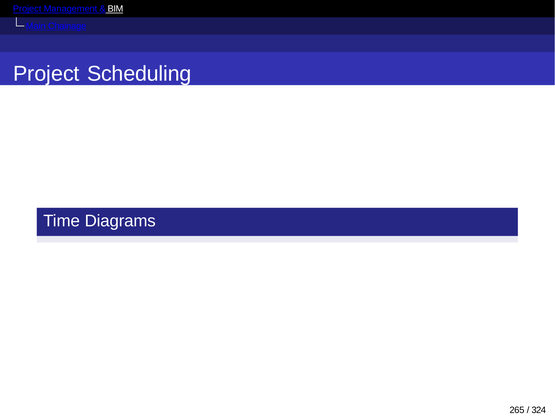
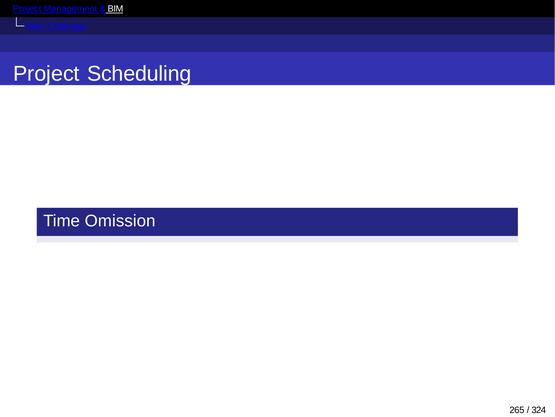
Diagrams: Diagrams -> Omission
